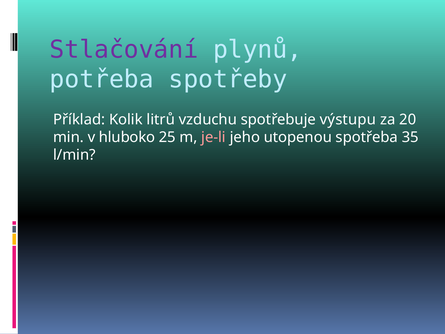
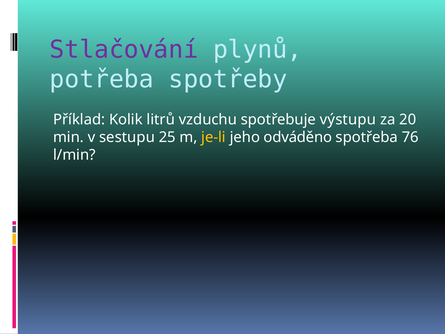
hluboko: hluboko -> sestupu
je-li colour: pink -> yellow
utopenou: utopenou -> odváděno
35: 35 -> 76
